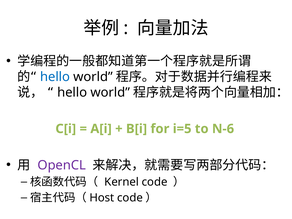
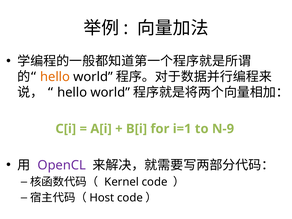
hello at (55, 77) colour: blue -> orange
i=5: i=5 -> i=1
N-6: N-6 -> N-9
